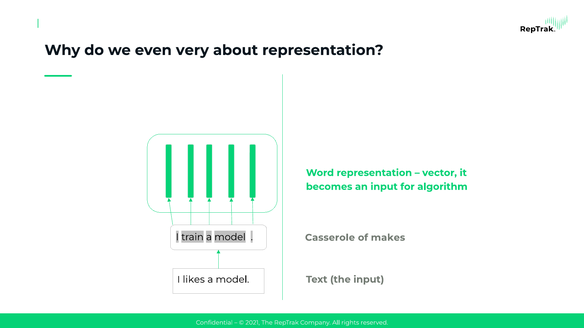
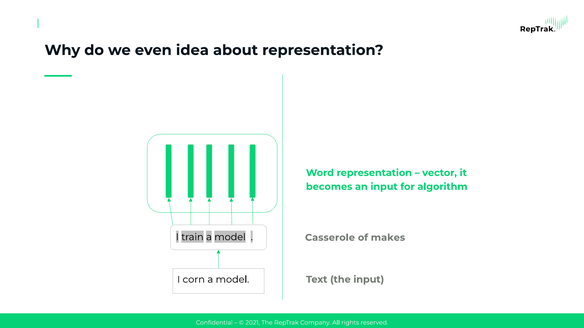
very: very -> idea
likes: likes -> corn
